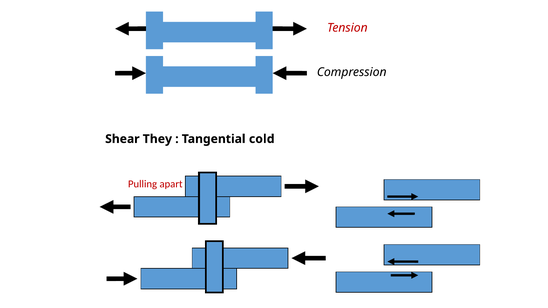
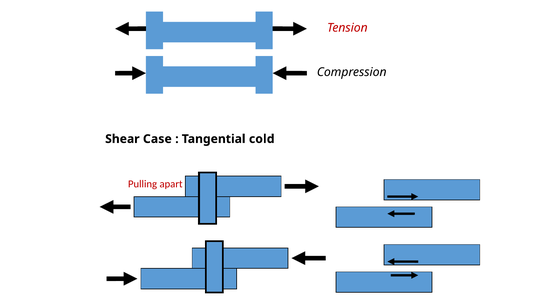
They: They -> Case
